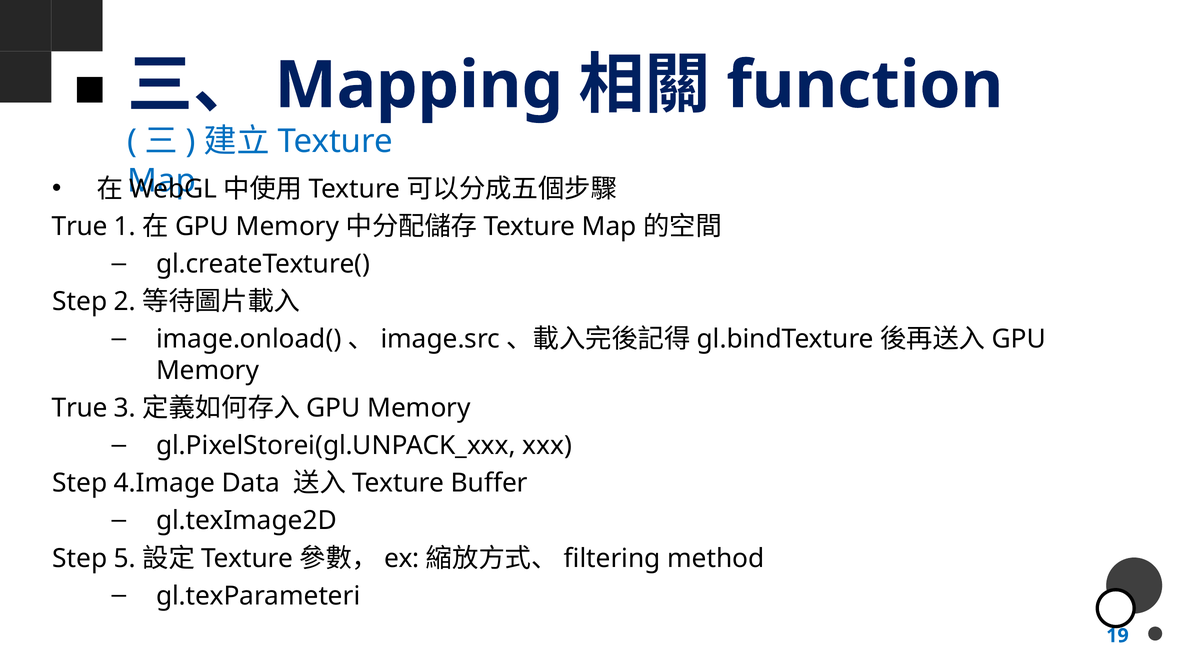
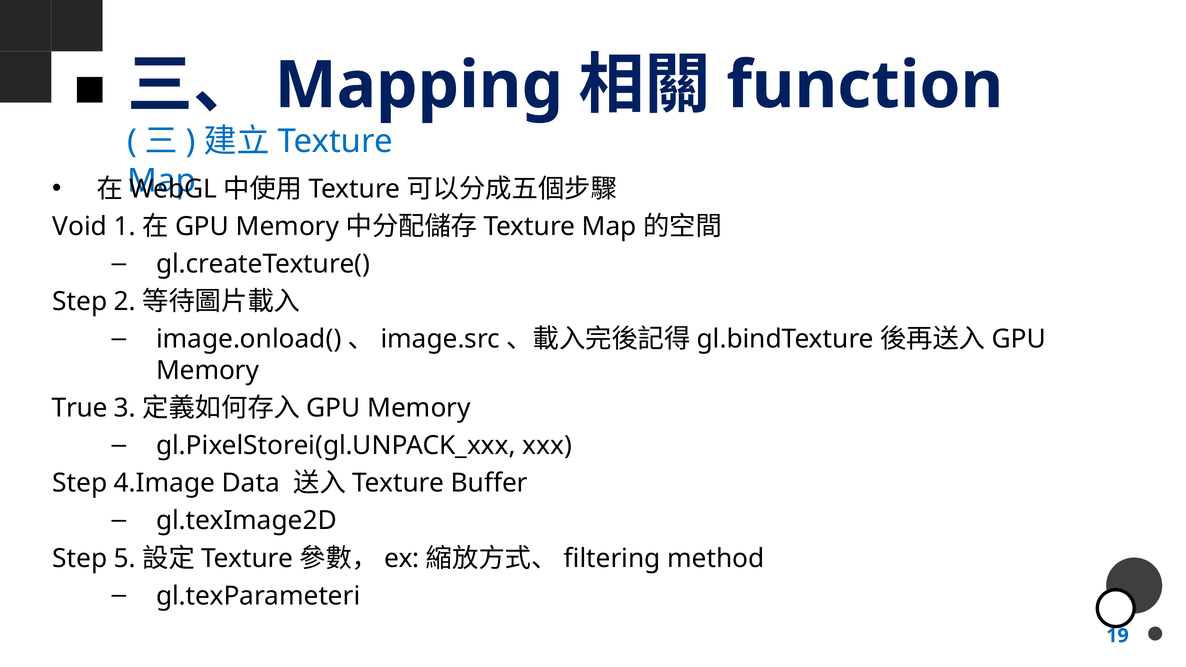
True at (80, 227): True -> Void
